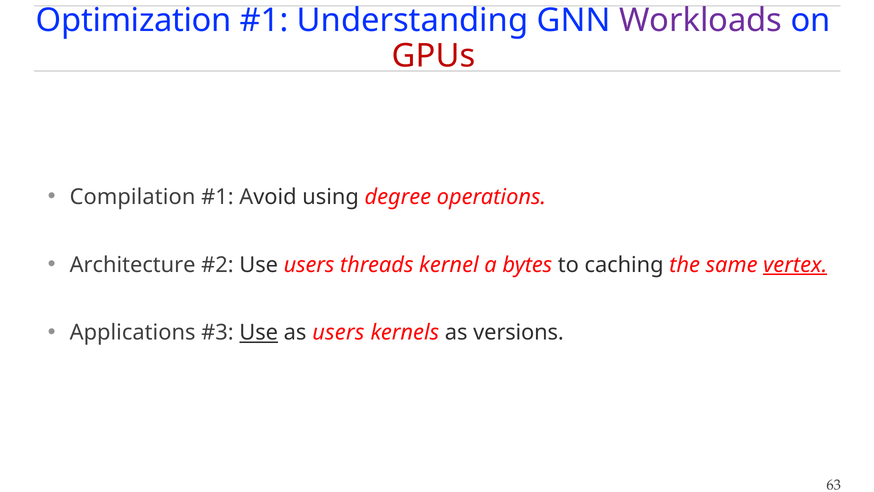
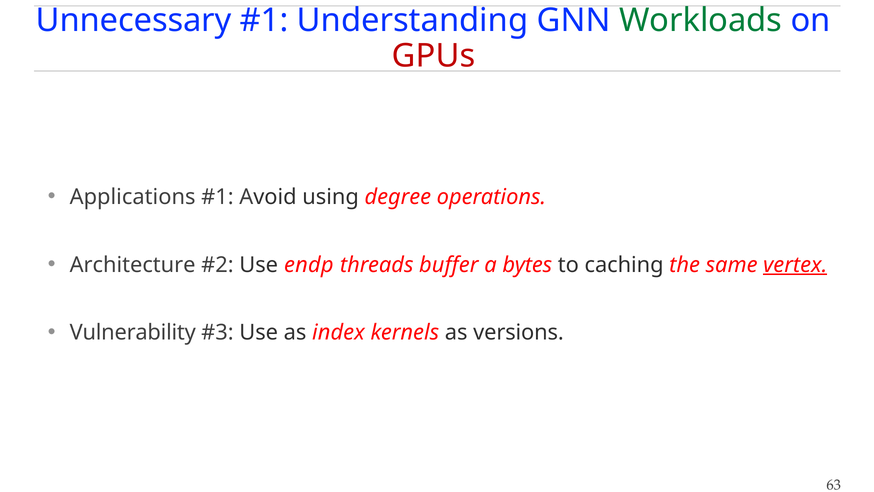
Optimization: Optimization -> Unnecessary
Workloads colour: purple -> green
Compilation: Compilation -> Applications
Use users: users -> endp
kernel: kernel -> buffer
Applications: Applications -> Vulnerability
Use at (259, 333) underline: present -> none
as users: users -> index
